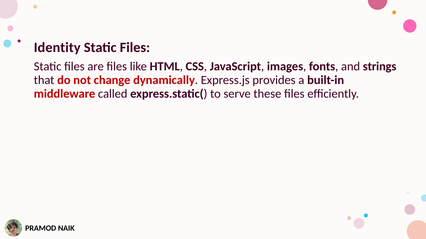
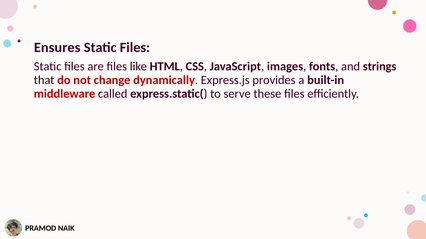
Identity: Identity -> Ensures
